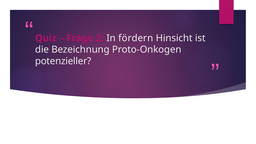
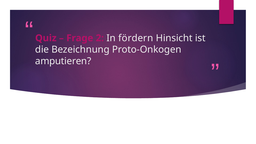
potenzieller: potenzieller -> amputieren
